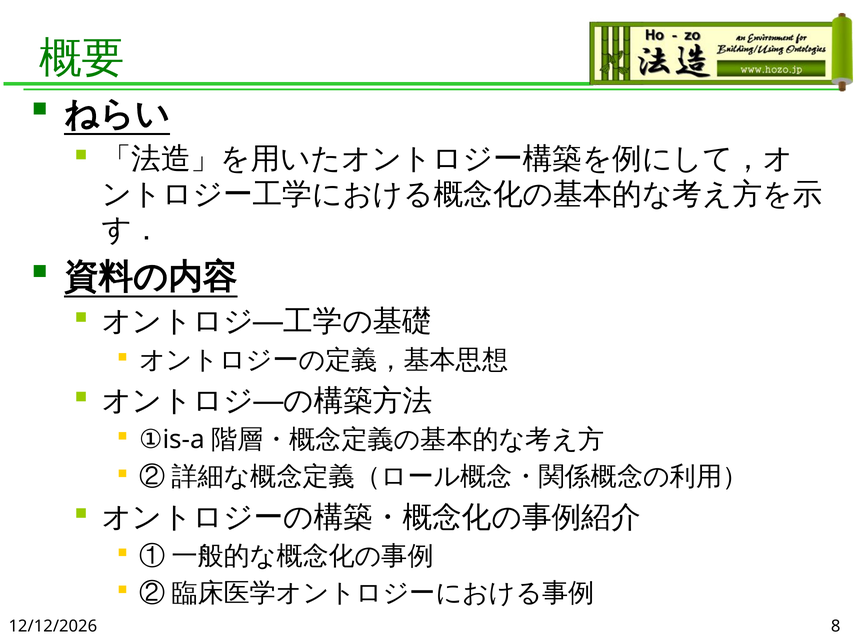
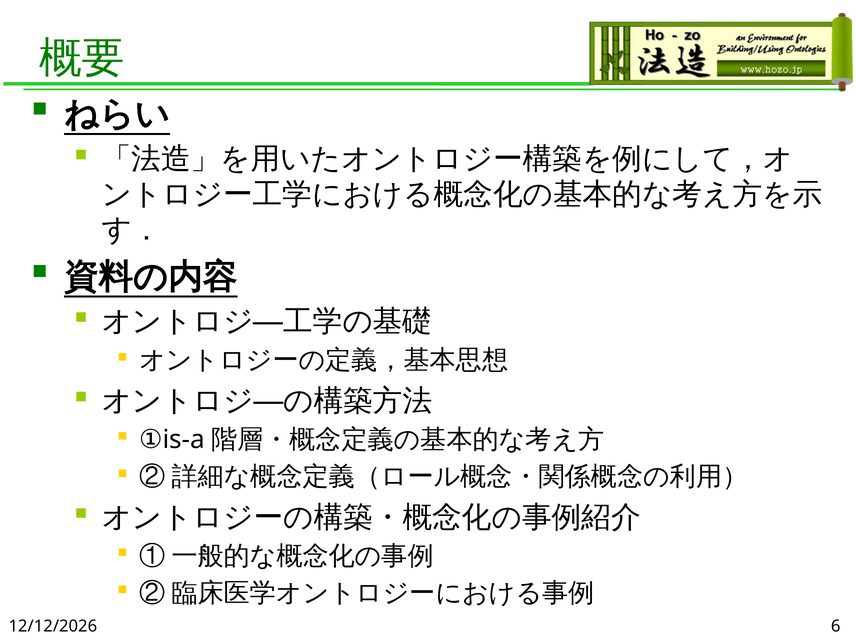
8: 8 -> 6
